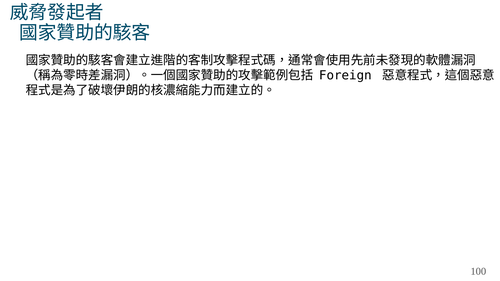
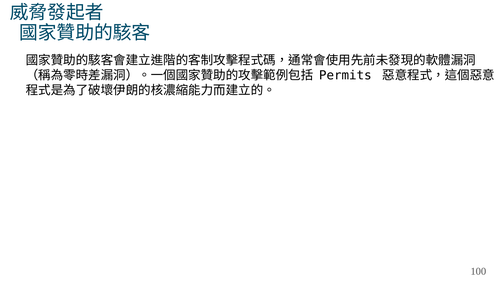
Foreign: Foreign -> Permits
